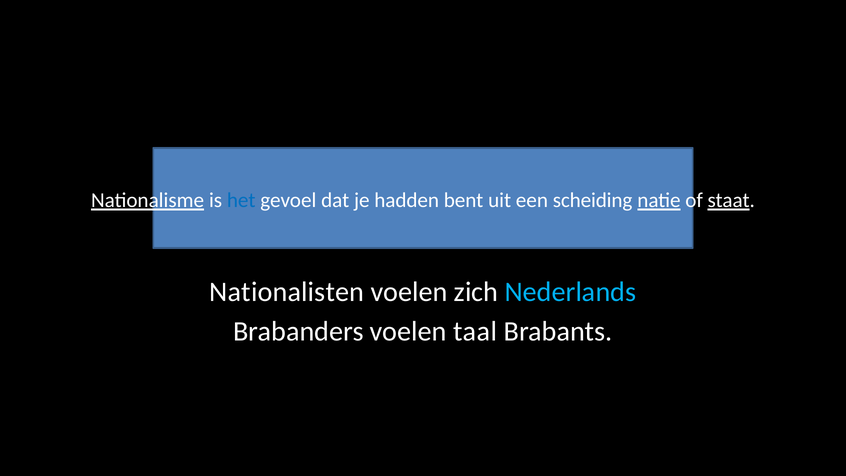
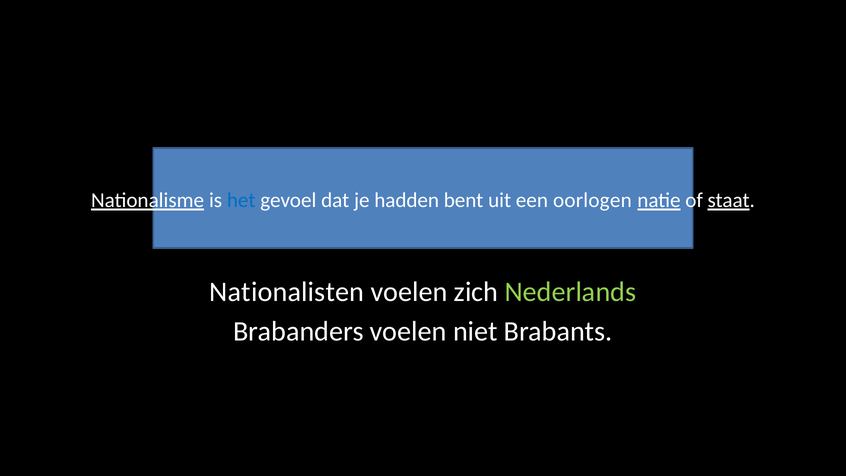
scheiding: scheiding -> oorlogen
Nederlands colour: light blue -> light green
taal: taal -> niet
